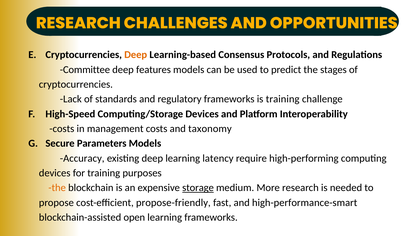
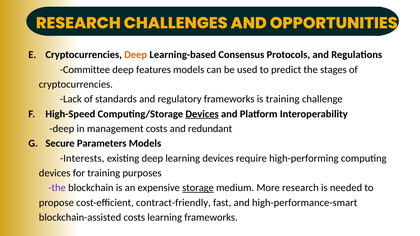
Devices at (202, 114) underline: none -> present
costs at (62, 129): costs -> deep
taxonomy: taxonomy -> redundant
Accuracy: Accuracy -> Interests
learning latency: latency -> devices
the at (57, 188) colour: orange -> purple
propose-friendly: propose-friendly -> contract-friendly
blockchain-assisted open: open -> costs
